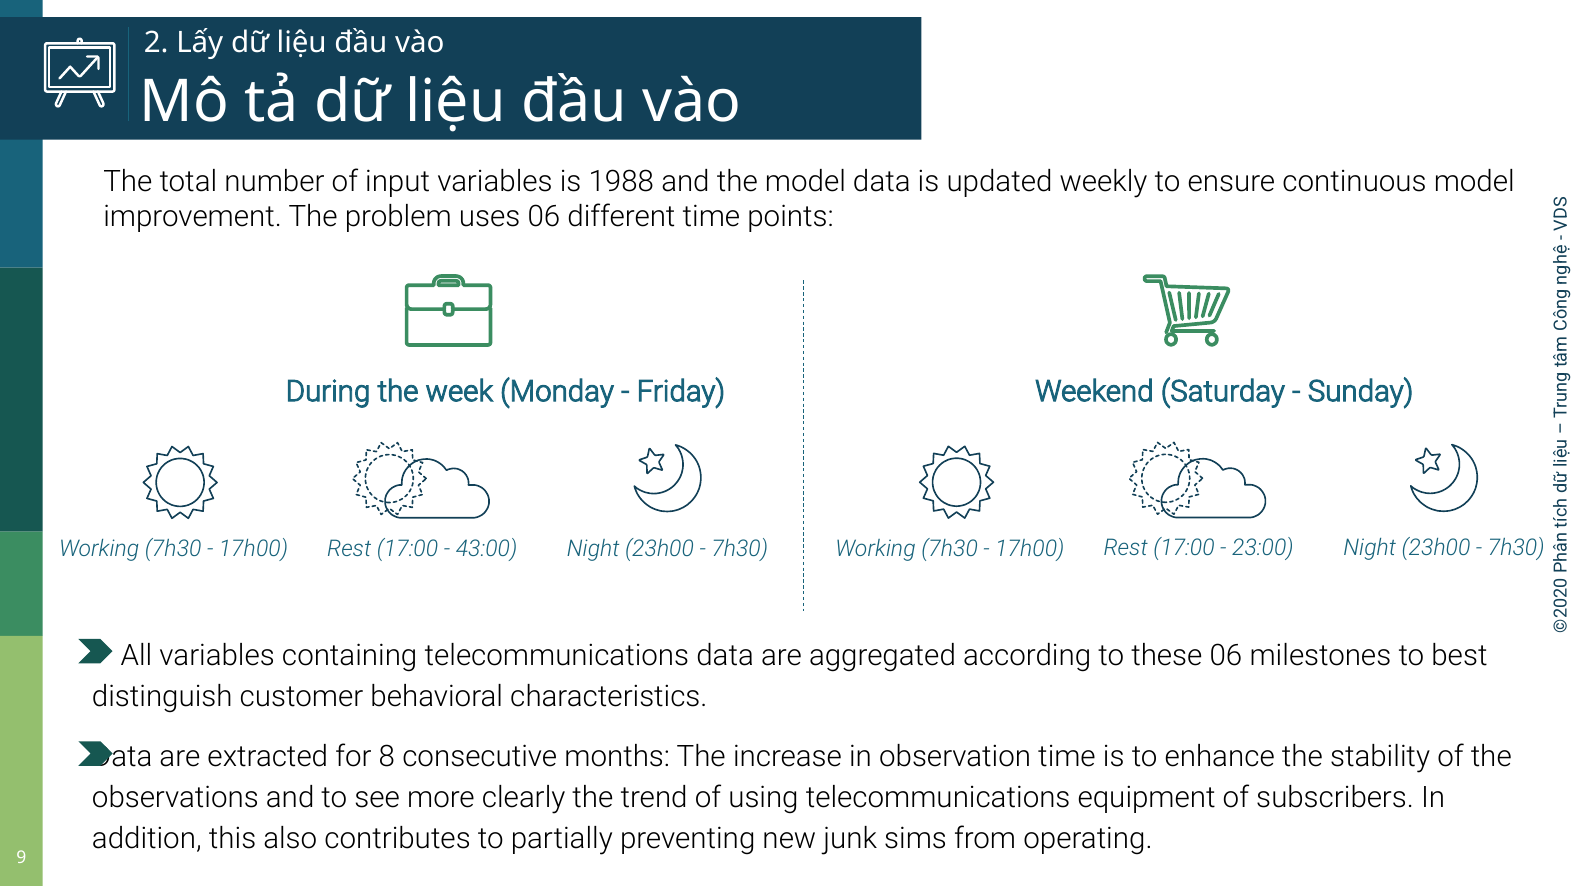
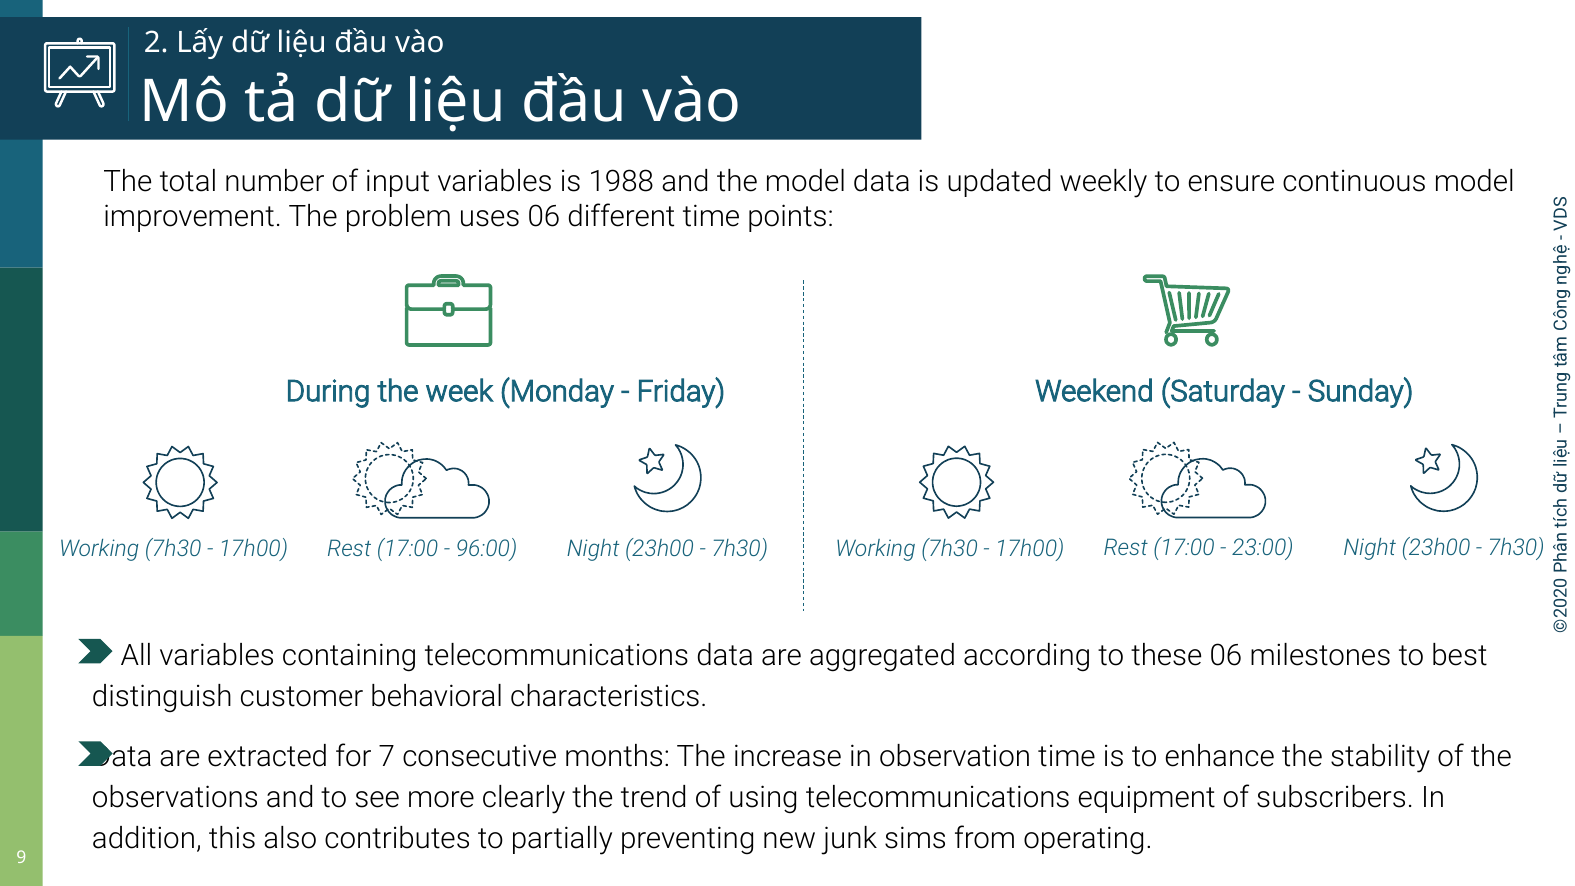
43:00: 43:00 -> 96:00
8: 8 -> 7
